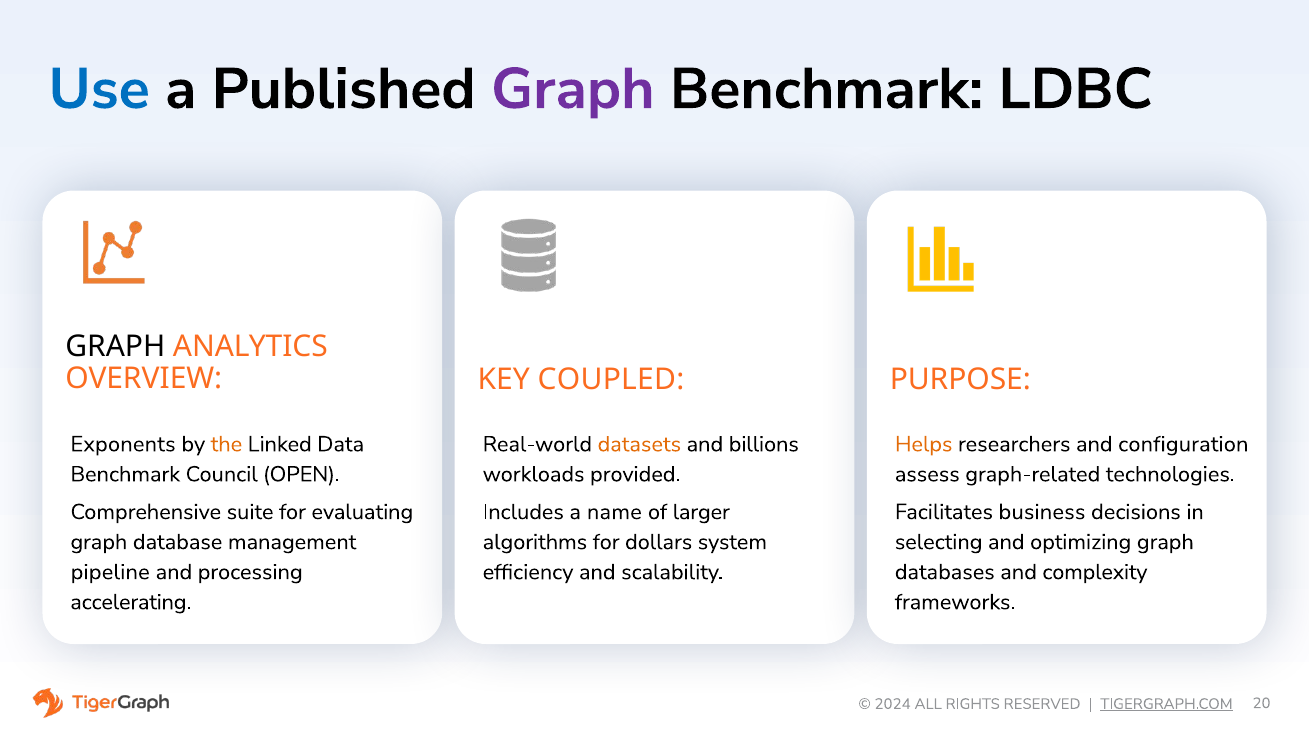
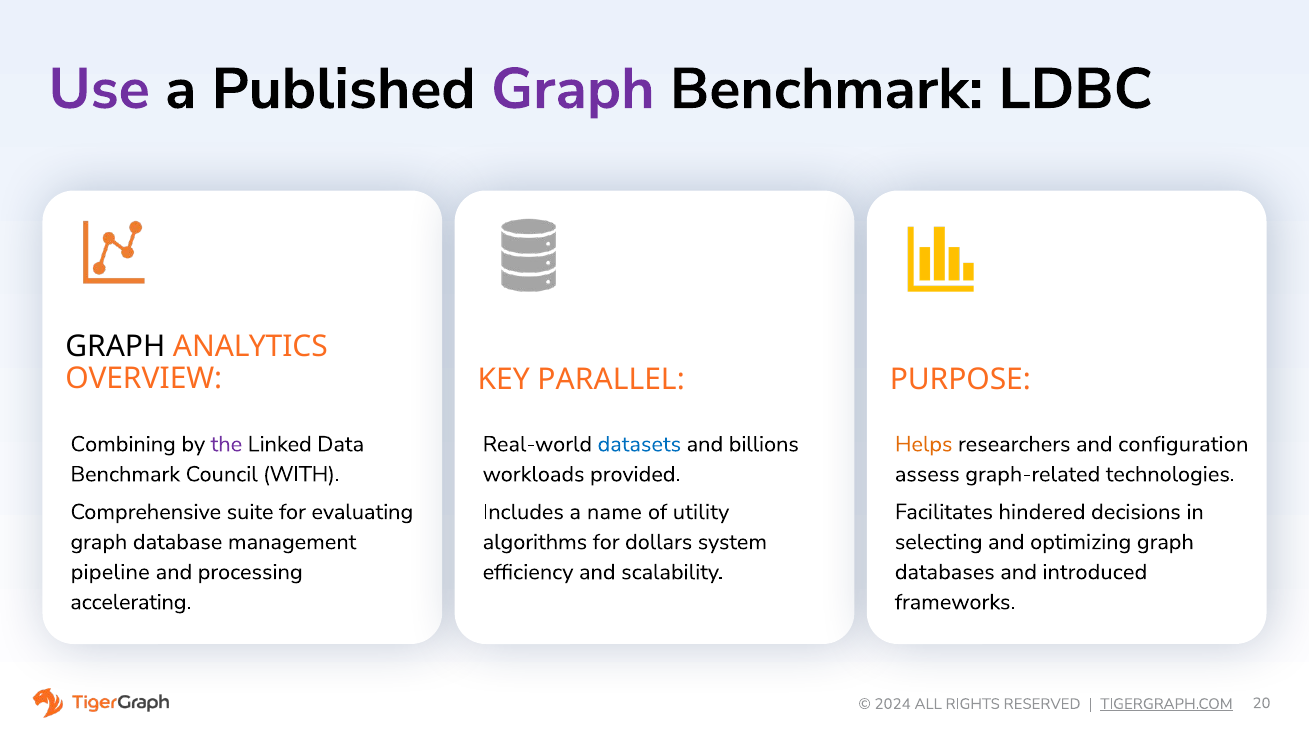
Use colour: blue -> purple
COUPLED: COUPLED -> PARALLEL
Exponents: Exponents -> Combining
the colour: orange -> purple
datasets colour: orange -> blue
OPEN: OPEN -> WITH
larger: larger -> utility
business: business -> hindered
complexity: complexity -> introduced
